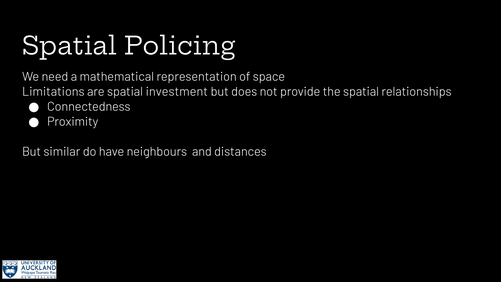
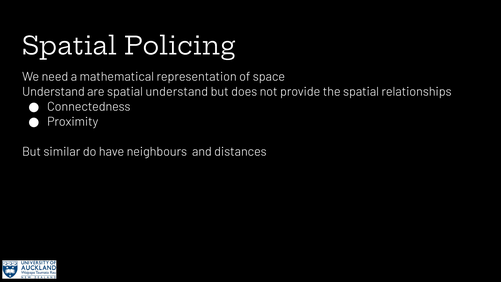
Limitations at (53, 92): Limitations -> Understand
spatial investment: investment -> understand
